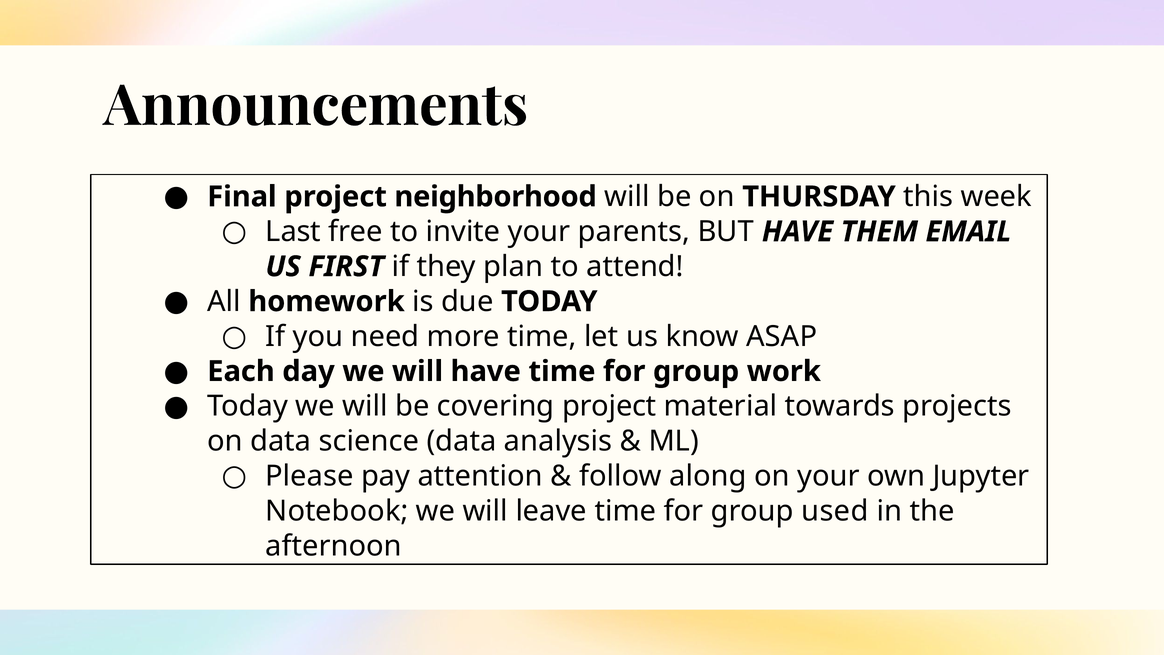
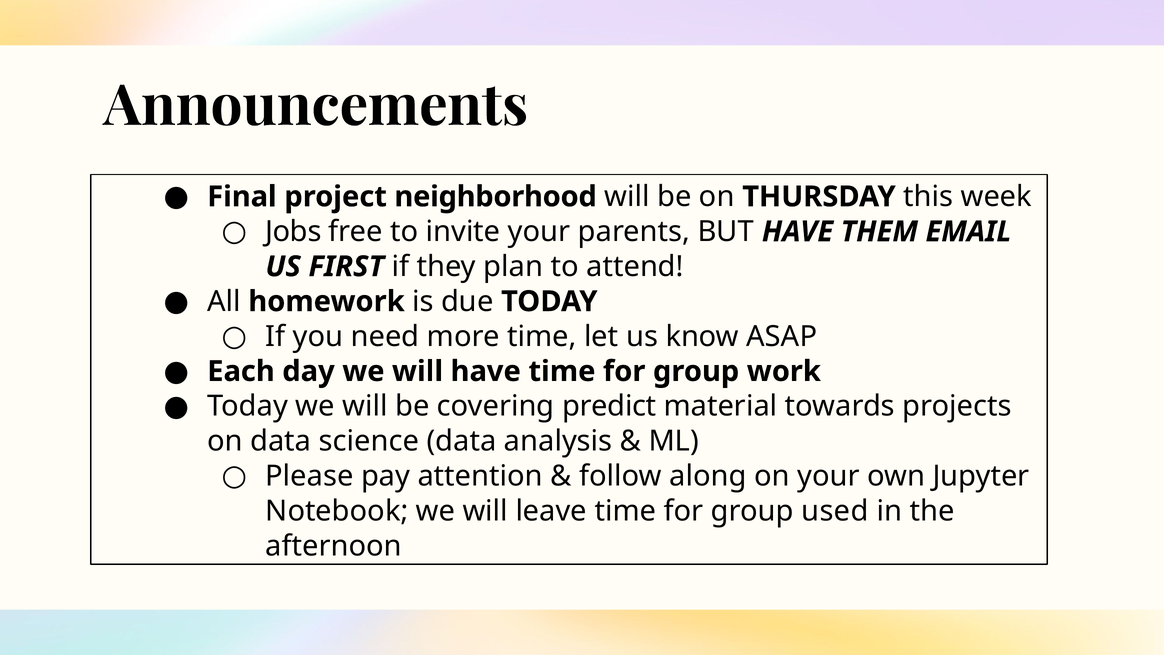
Last: Last -> Jobs
covering project: project -> predict
